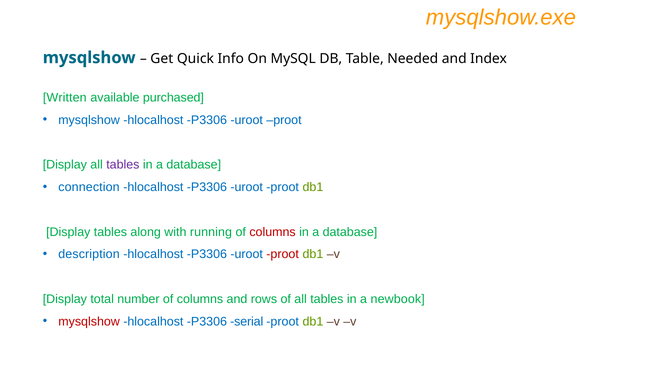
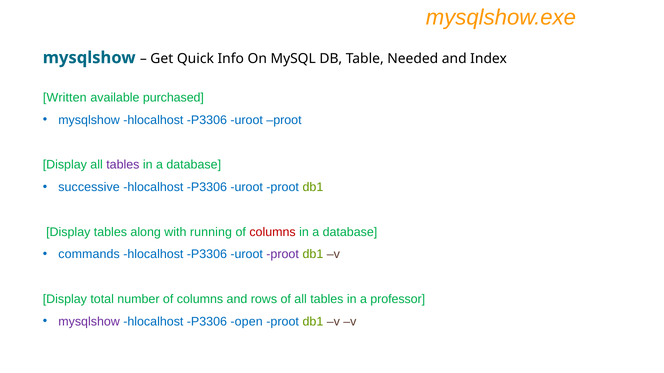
connection: connection -> successive
description: description -> commands
proot at (283, 255) colour: red -> purple
newbook: newbook -> professor
mysqlshow at (89, 322) colour: red -> purple
serial: serial -> open
